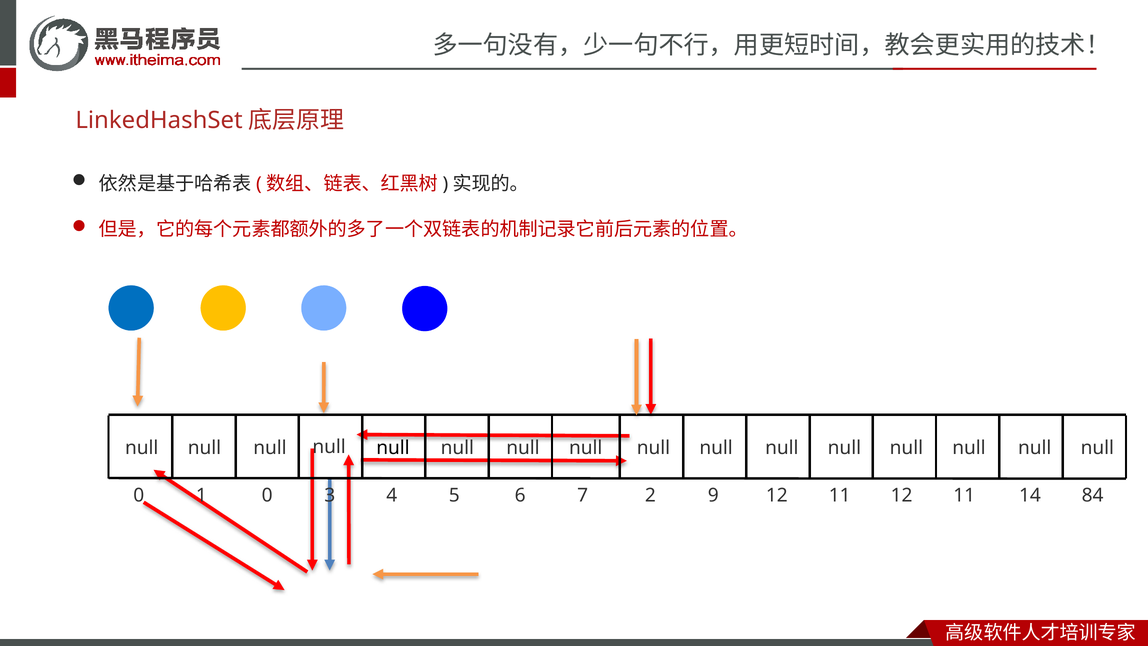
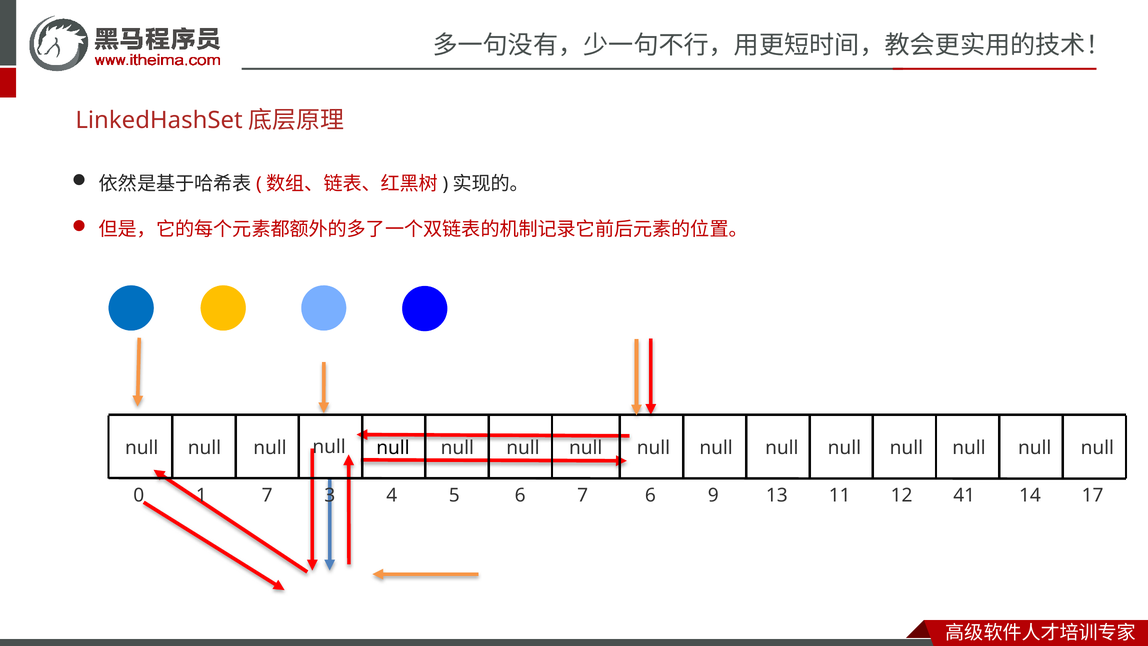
1 0: 0 -> 7
7 2: 2 -> 6
9 12: 12 -> 13
11 12 11: 11 -> 41
84: 84 -> 17
